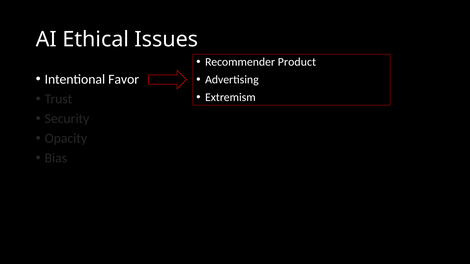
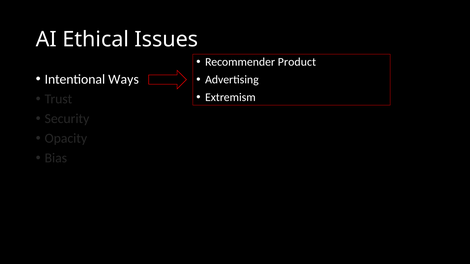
Favor: Favor -> Ways
